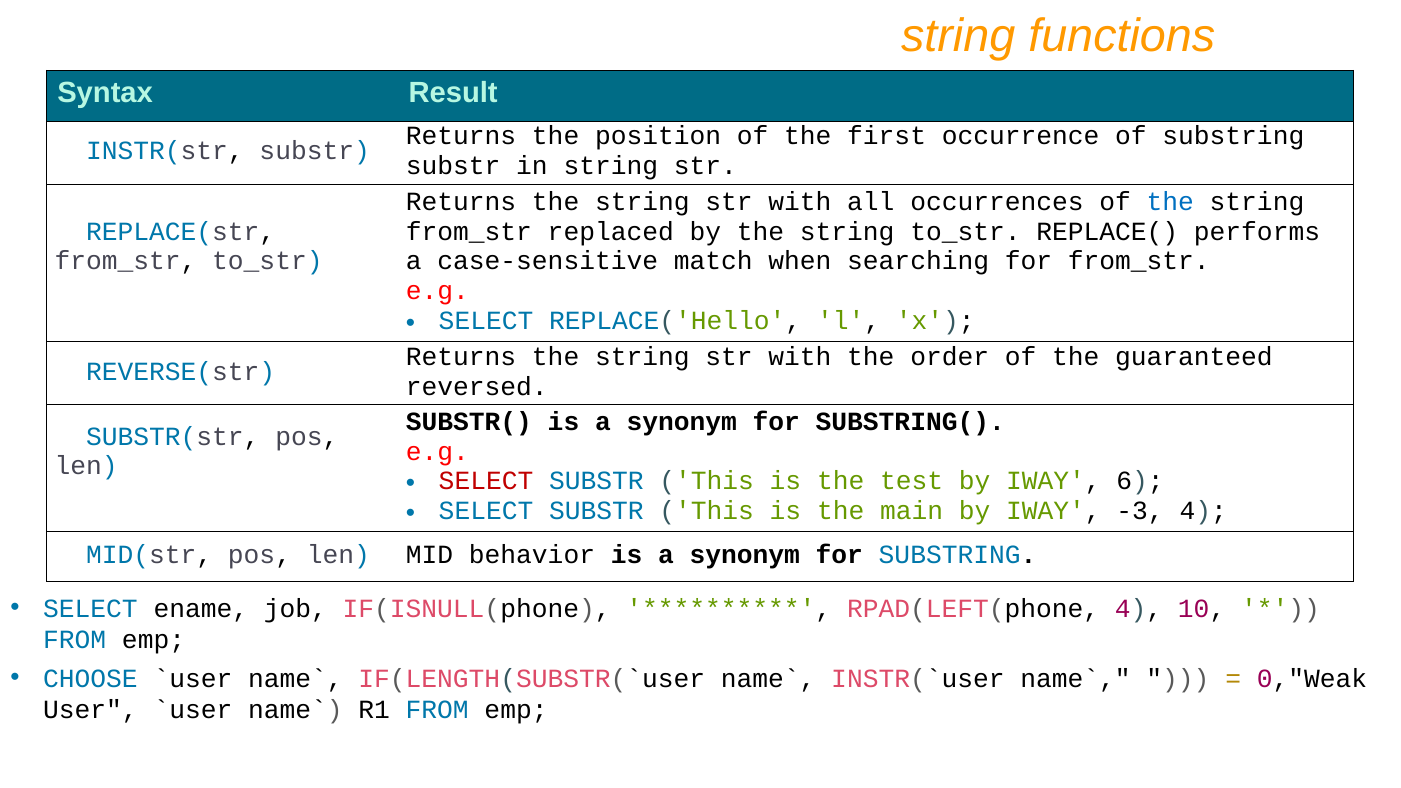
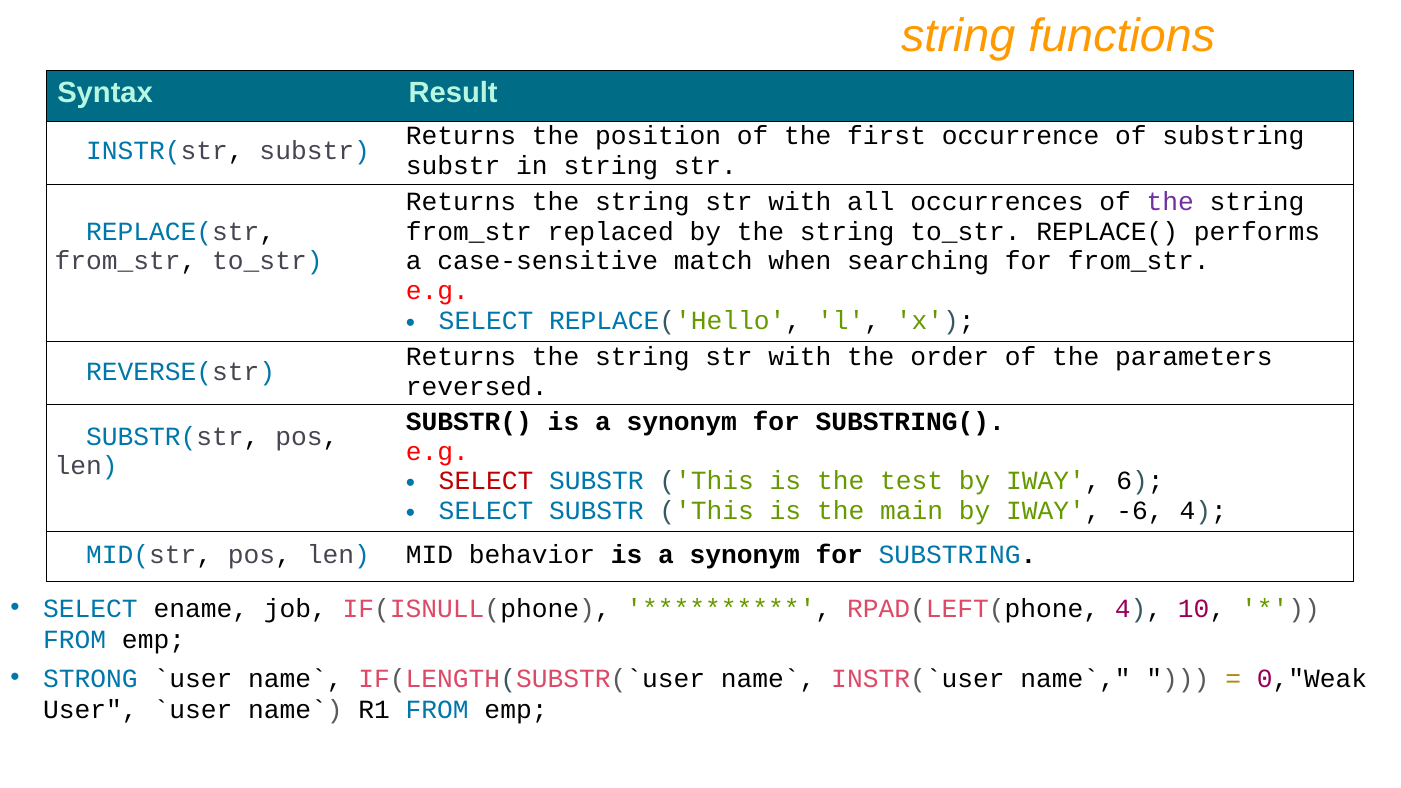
the at (1170, 202) colour: blue -> purple
guaranteed: guaranteed -> parameters
-3: -3 -> -6
CHOOSE: CHOOSE -> STRONG
